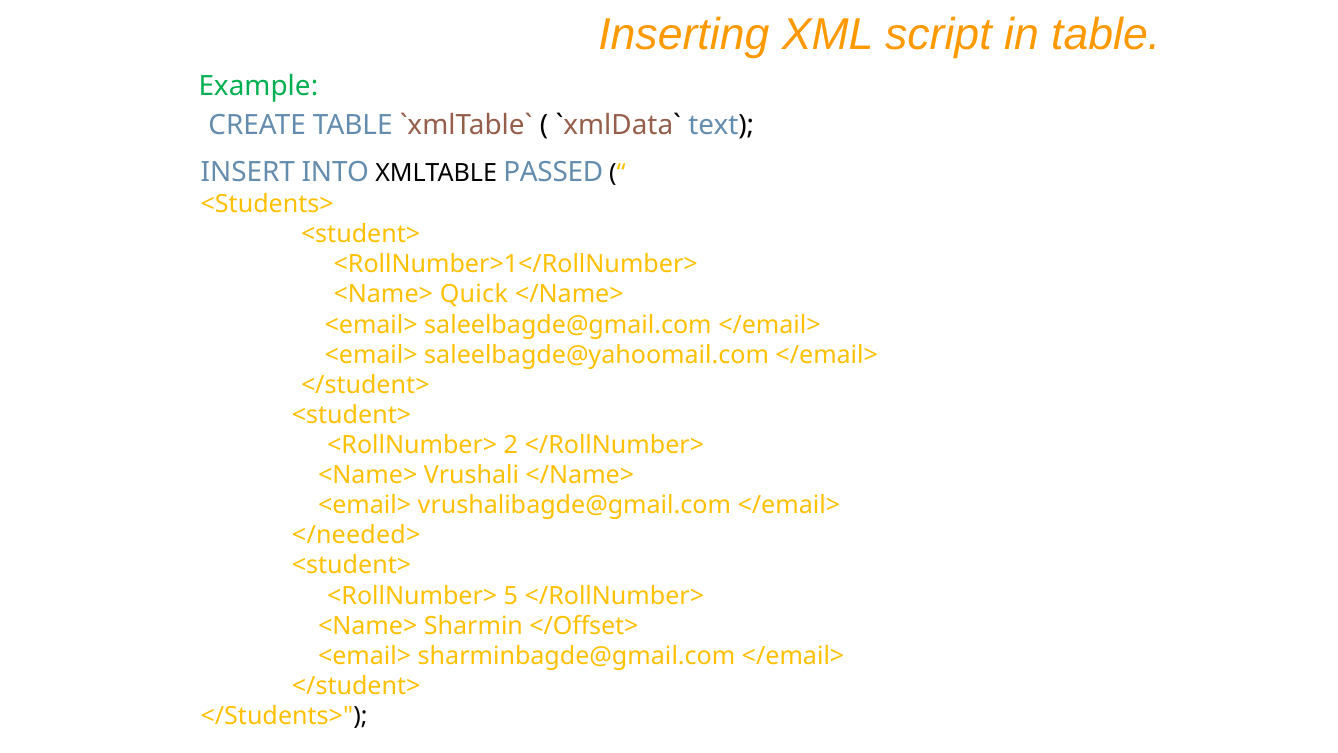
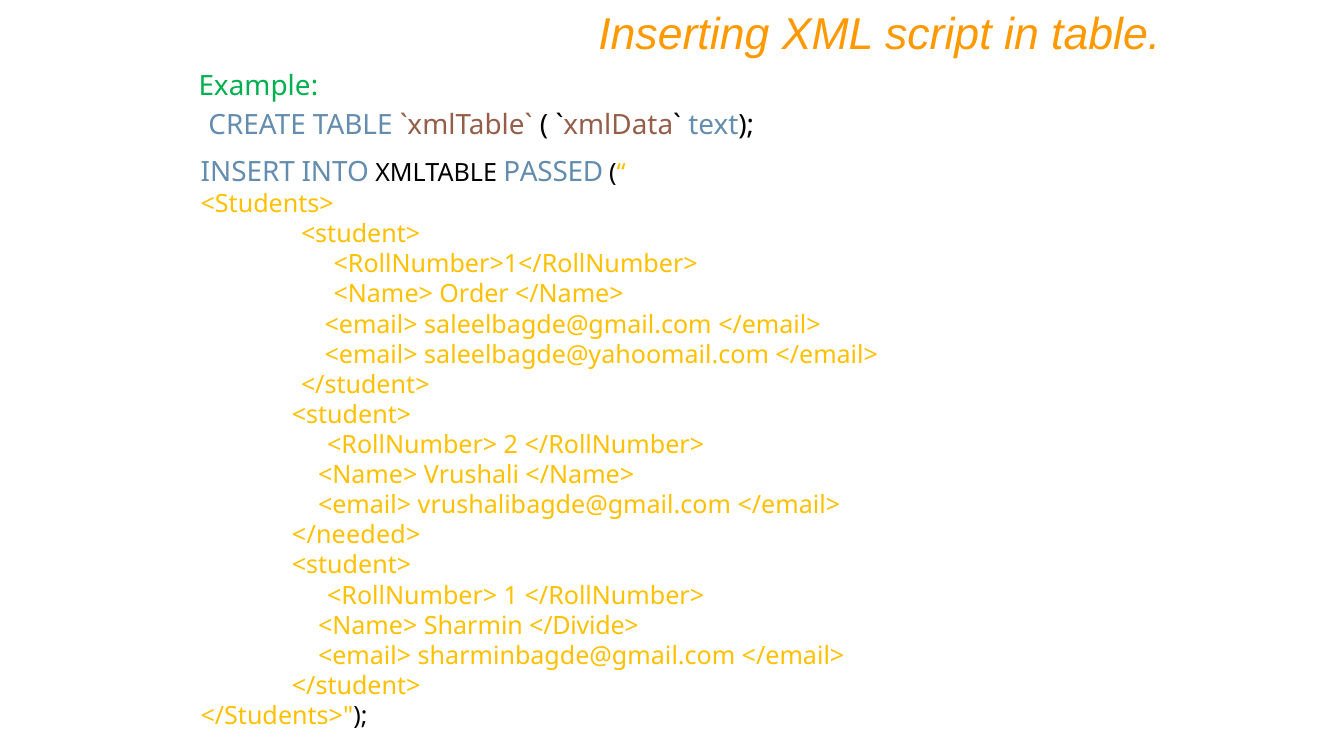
Quick: Quick -> Order
5: 5 -> 1
</Offset>: </Offset> -> </Divide>
